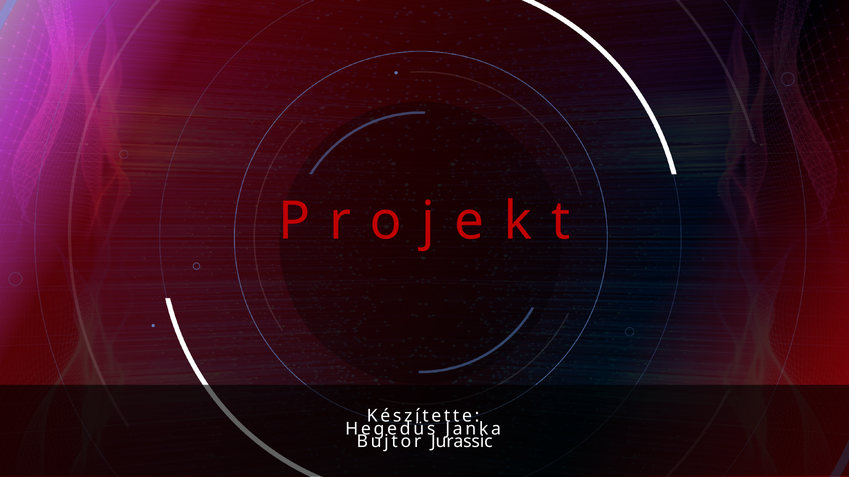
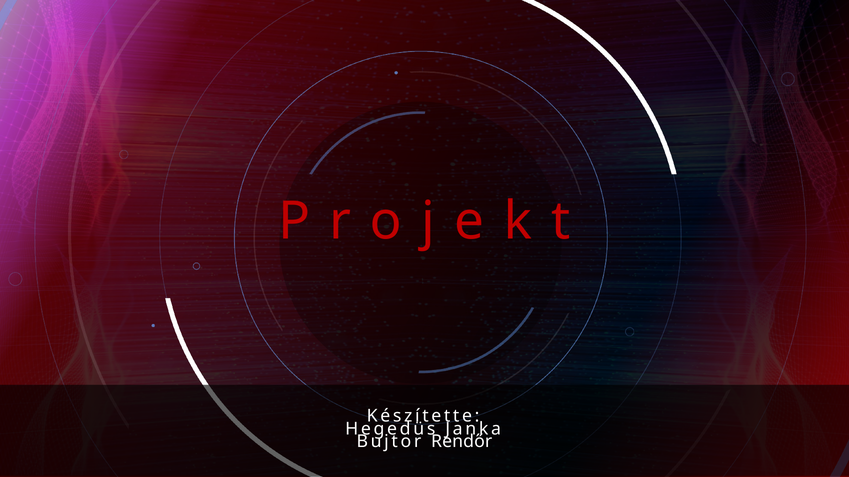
Jurassic: Jurassic -> Rendőr
